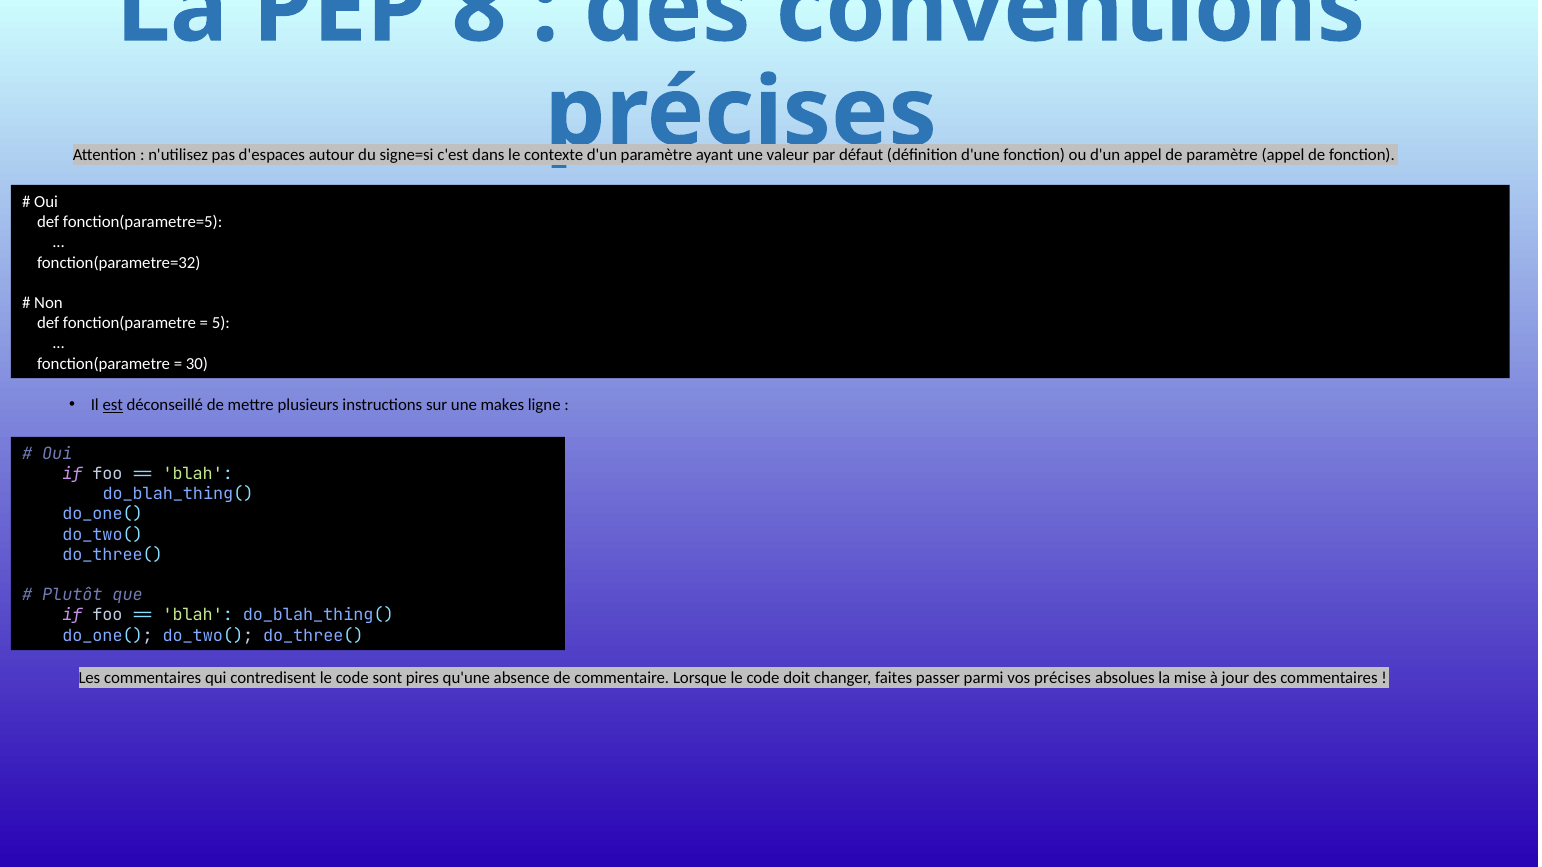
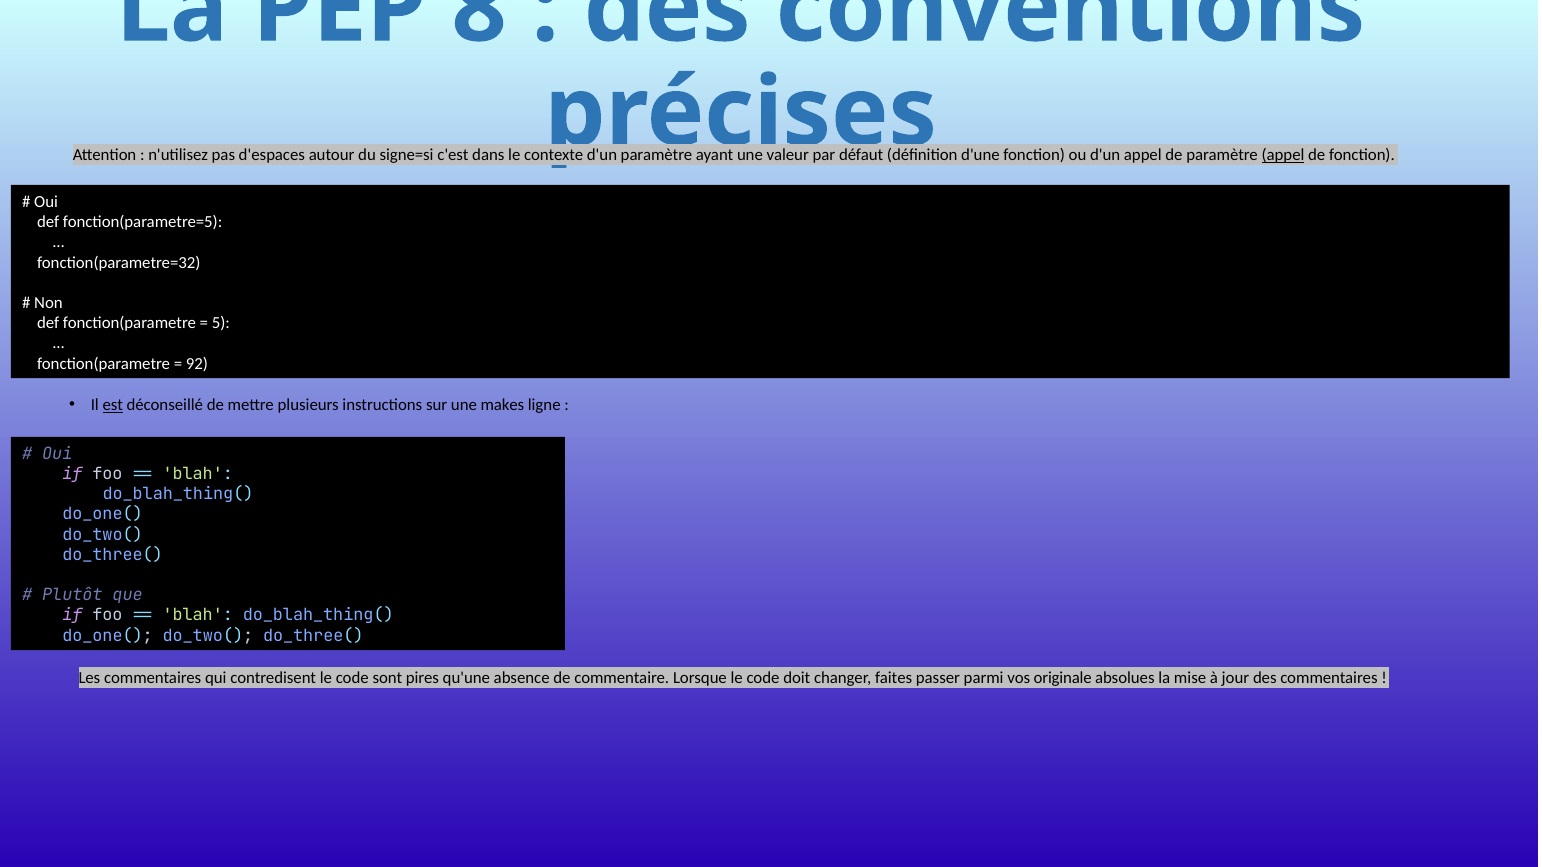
appel at (1283, 155) underline: none -> present
30: 30 -> 92
vos précises: précises -> originale
